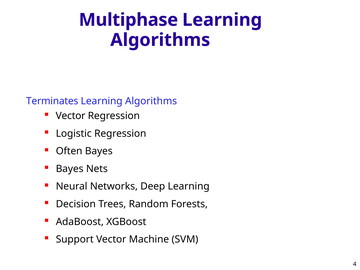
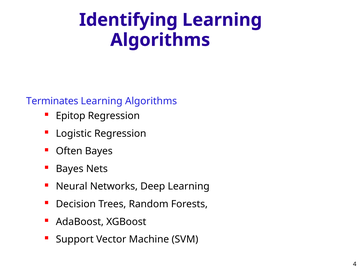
Multiphase: Multiphase -> Identifying
Vector at (71, 116): Vector -> Epitop
